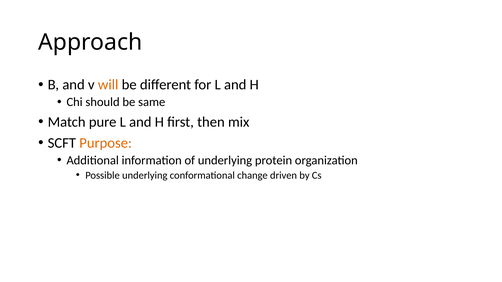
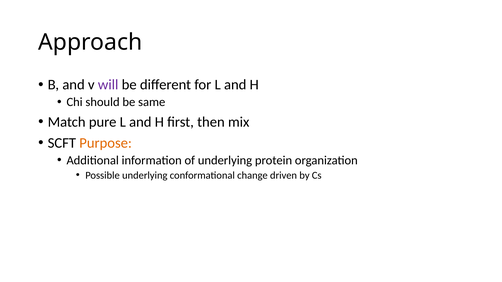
will colour: orange -> purple
